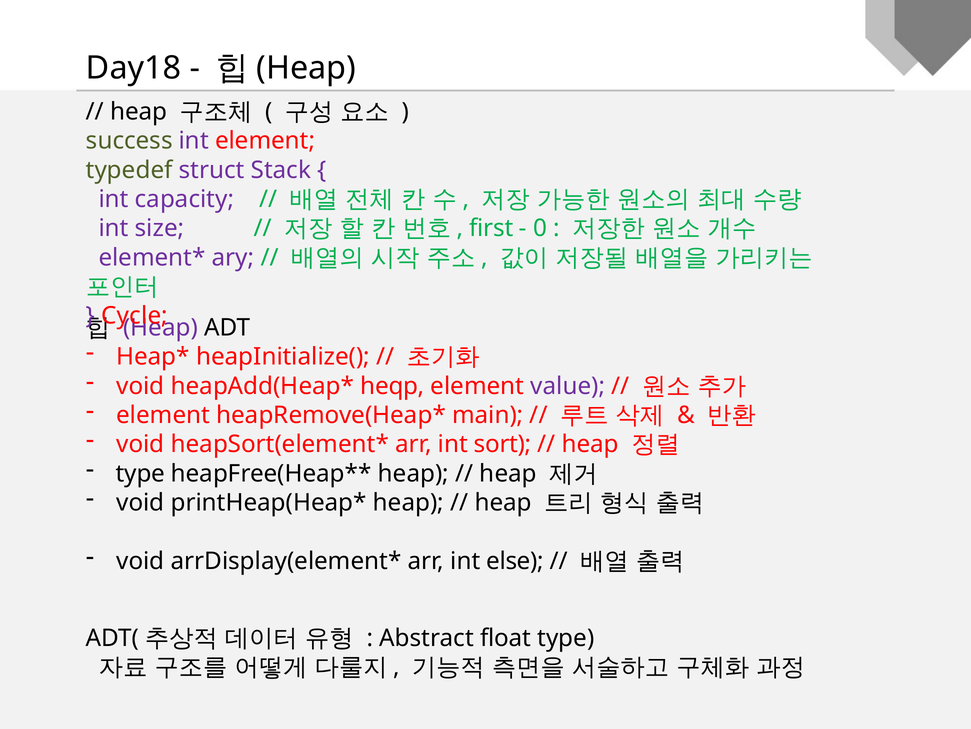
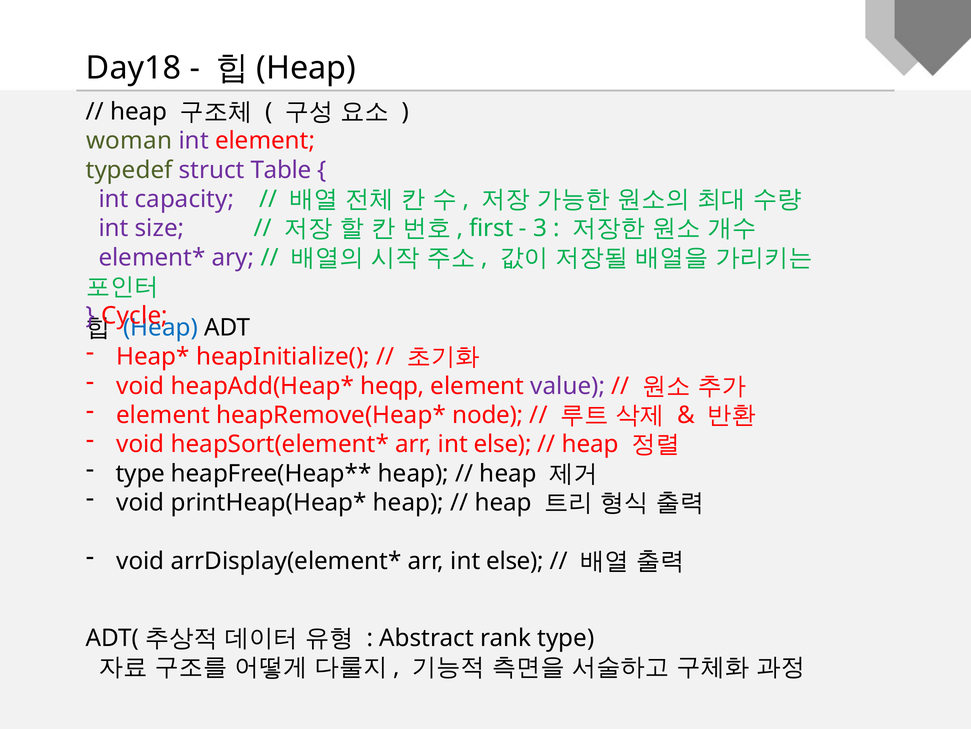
success: success -> woman
Stack: Stack -> Table
0: 0 -> 3
Heap at (161, 327) colour: purple -> blue
main: main -> node
sort at (503, 444): sort -> else
float: float -> rank
